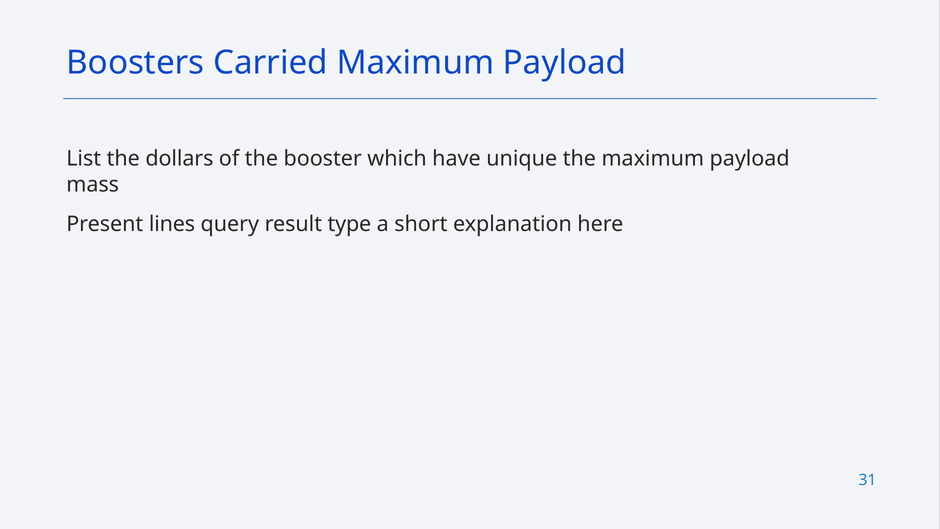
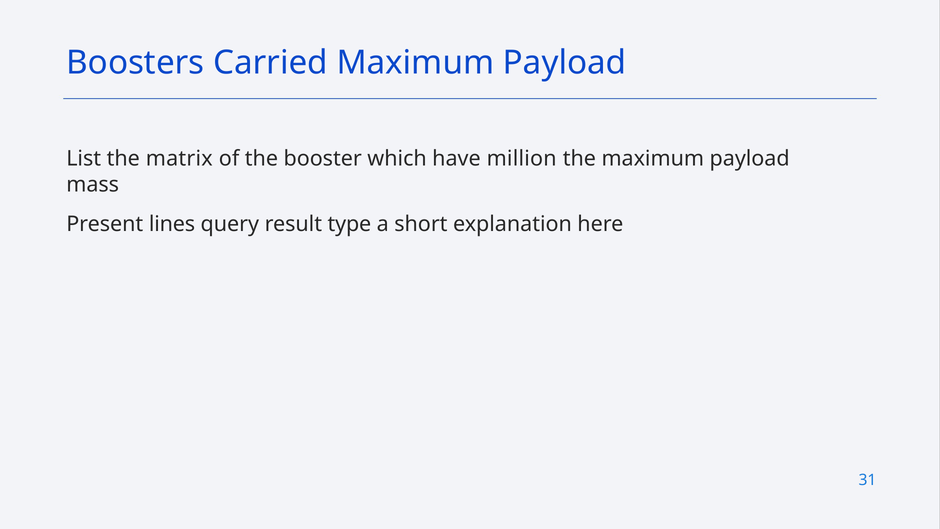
dollars: dollars -> matrix
unique: unique -> million
